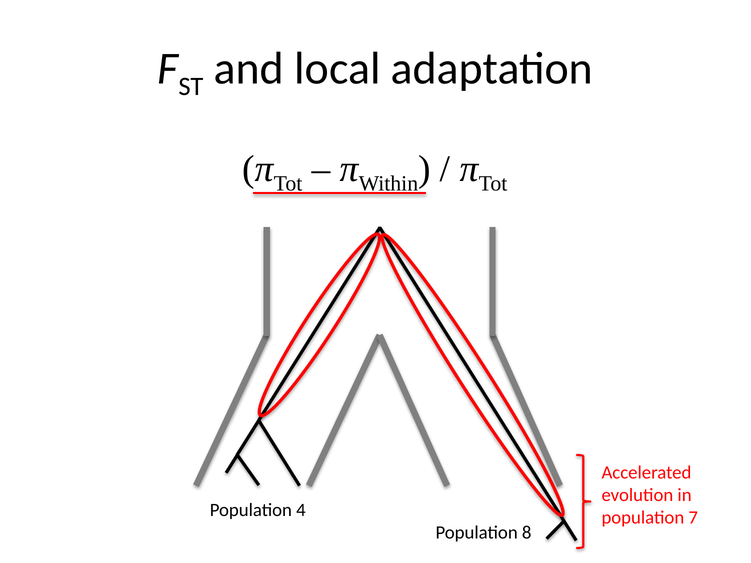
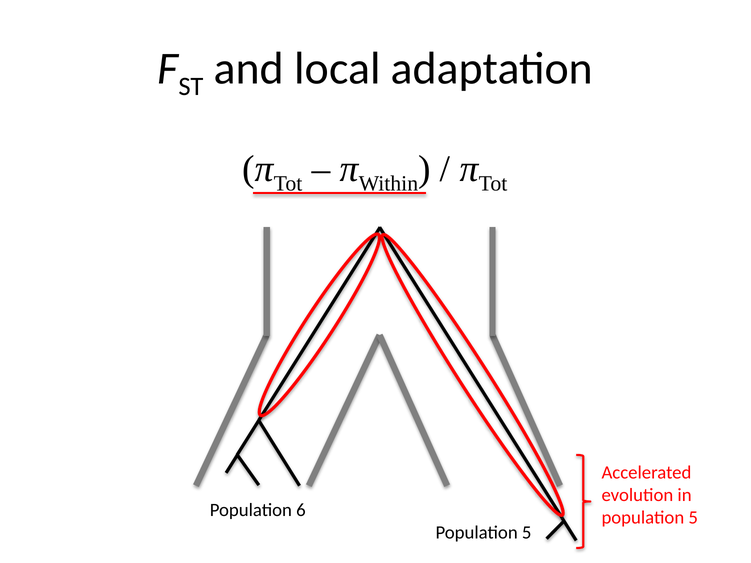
4: 4 -> 6
7 at (693, 518): 7 -> 5
8 at (527, 533): 8 -> 5
